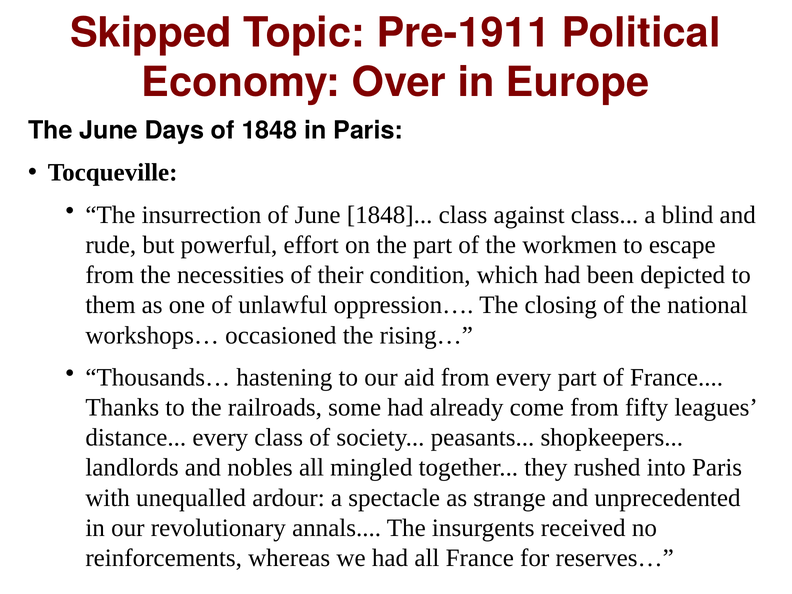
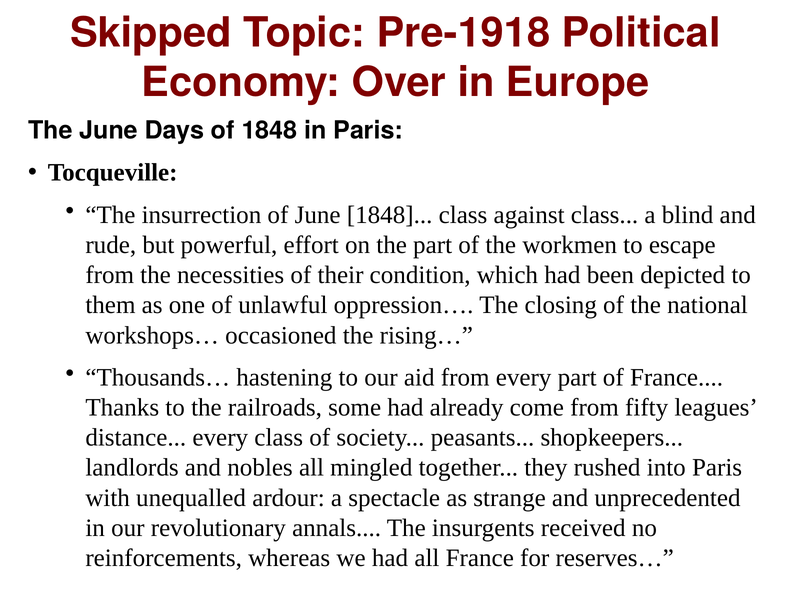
Pre-1911: Pre-1911 -> Pre-1918
